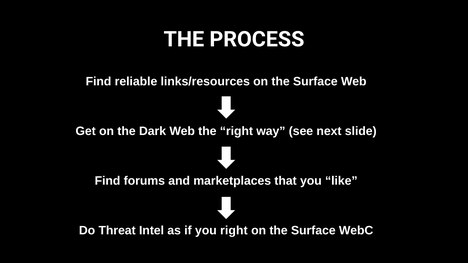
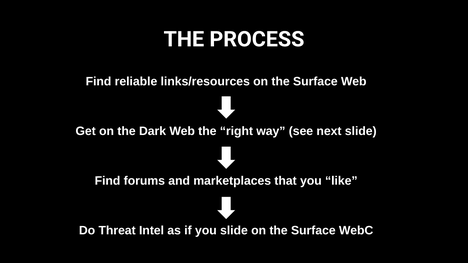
you right: right -> slide
